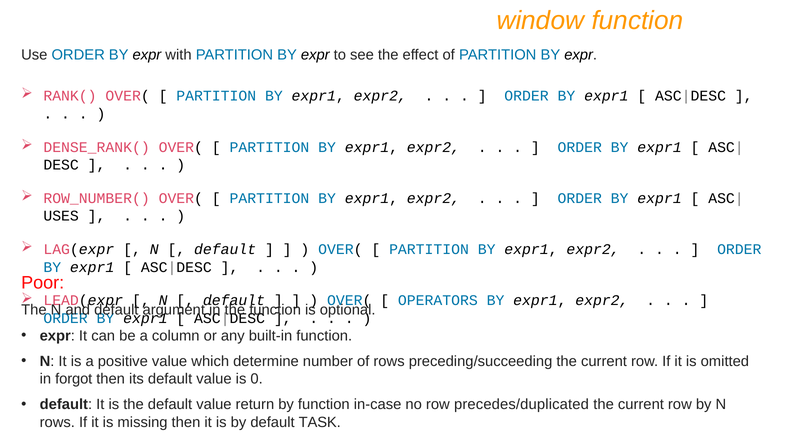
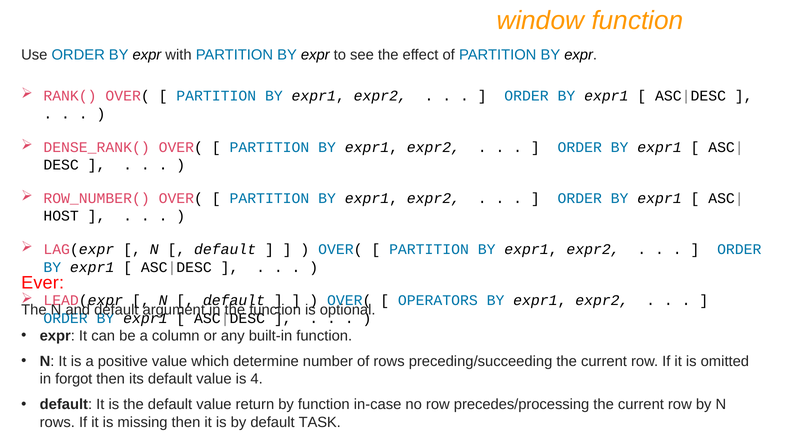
USES: USES -> HOST
Poor: Poor -> Ever
0: 0 -> 4
precedes/duplicated: precedes/duplicated -> precedes/processing
